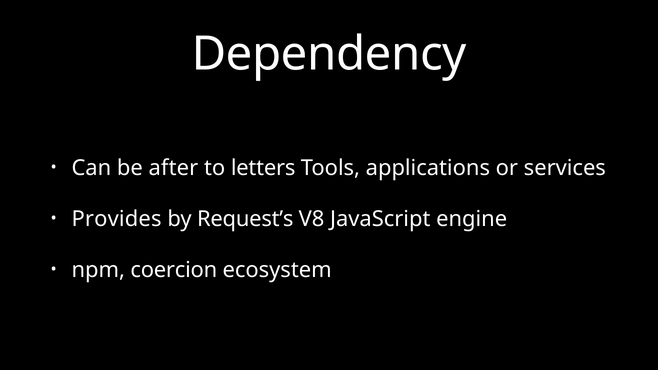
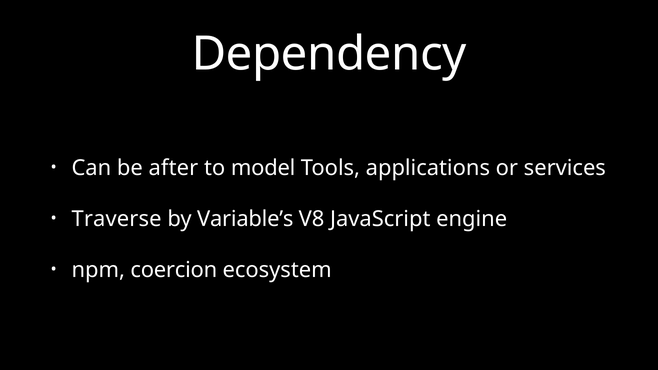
letters: letters -> model
Provides: Provides -> Traverse
Request’s: Request’s -> Variable’s
